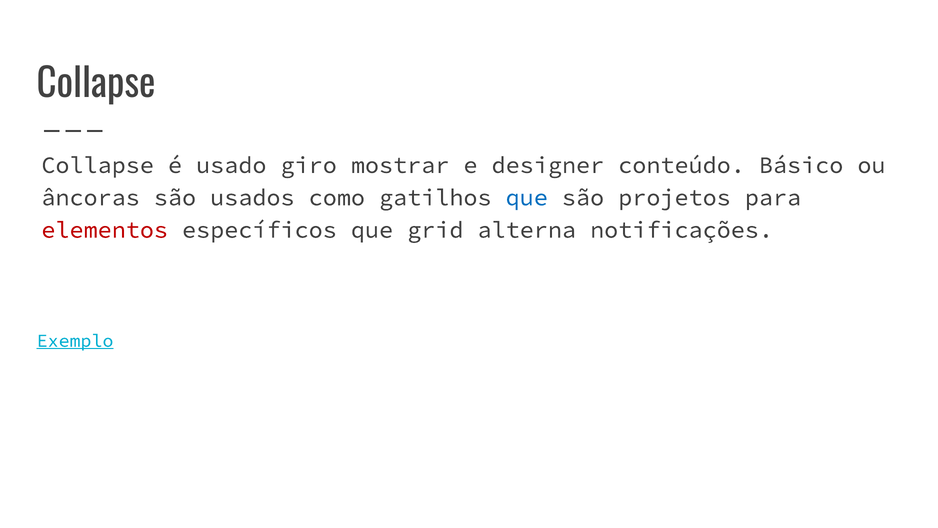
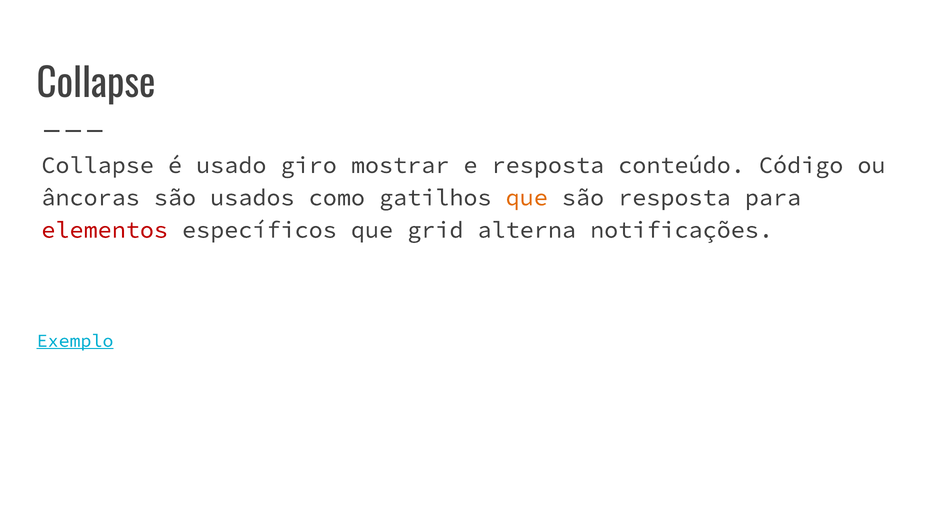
e designer: designer -> resposta
Básico: Básico -> Código
que at (527, 197) colour: blue -> orange
são projetos: projetos -> resposta
